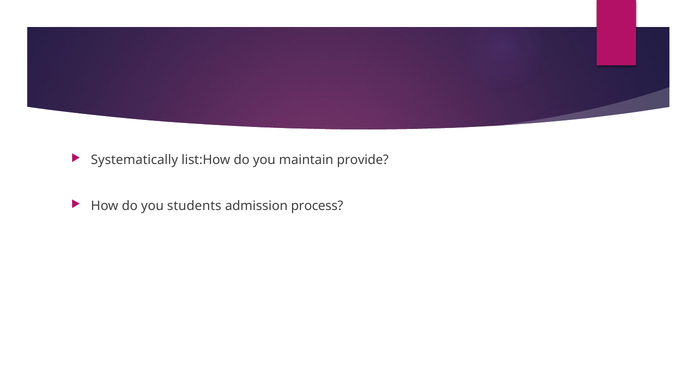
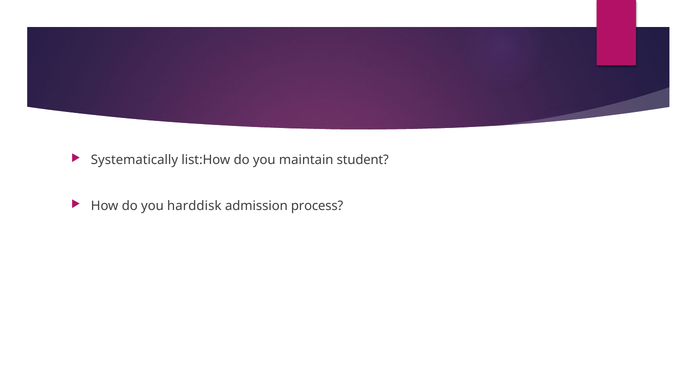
provide: provide -> student
students: students -> harddisk
